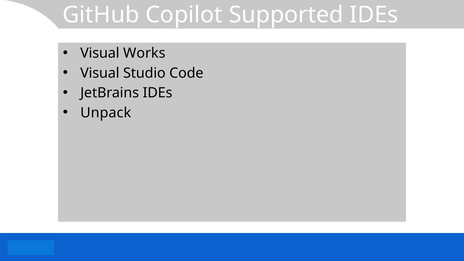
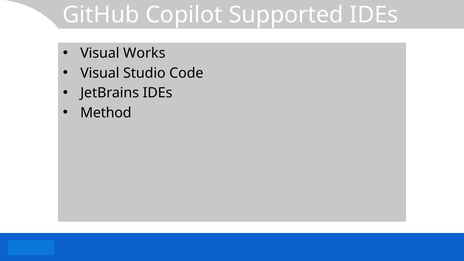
Unpack: Unpack -> Method
